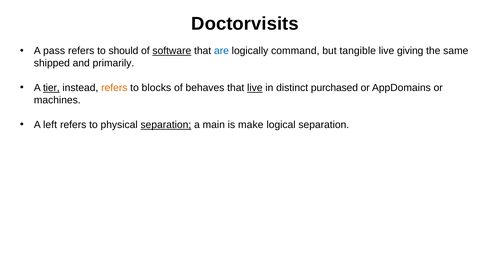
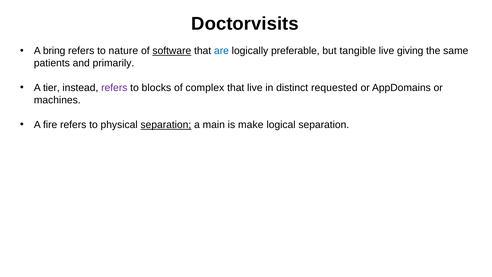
pass: pass -> bring
should: should -> nature
command: command -> preferable
shipped: shipped -> patients
tier underline: present -> none
refers at (114, 88) colour: orange -> purple
behaves: behaves -> complex
live at (255, 88) underline: present -> none
purchased: purchased -> requested
left: left -> fire
